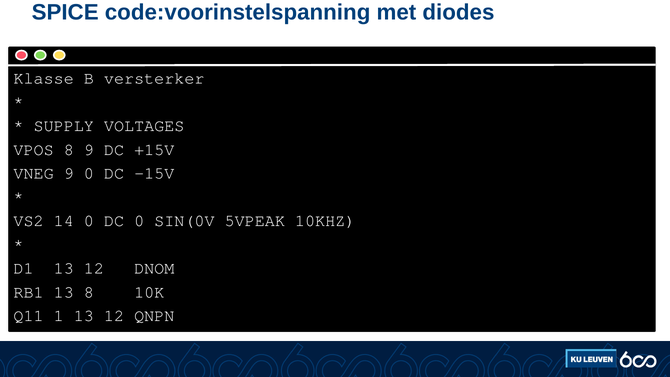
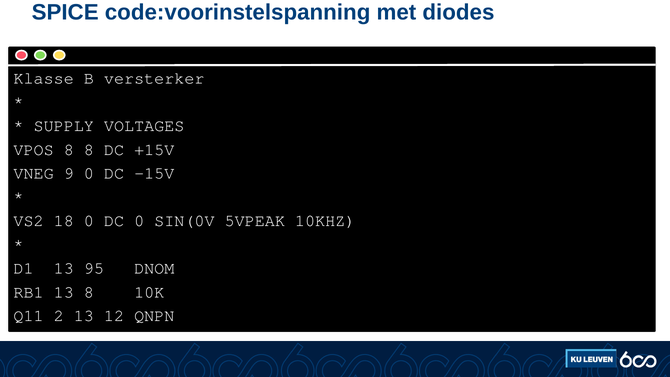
8 9: 9 -> 8
14: 14 -> 18
D1 13 12: 12 -> 95
1: 1 -> 2
